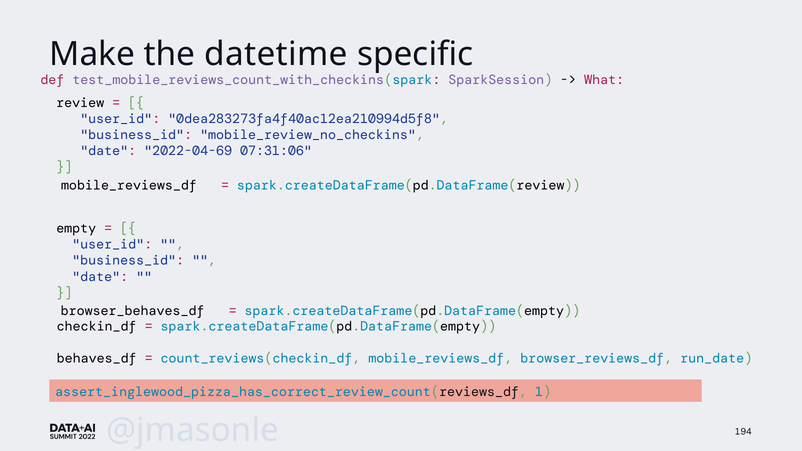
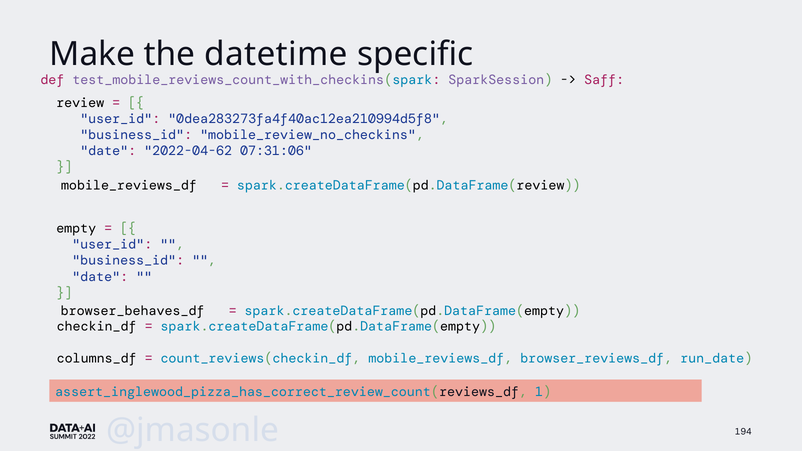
What: What -> Saff
2022-04-69: 2022-04-69 -> 2022-04-62
behaves_df: behaves_df -> columns_df
